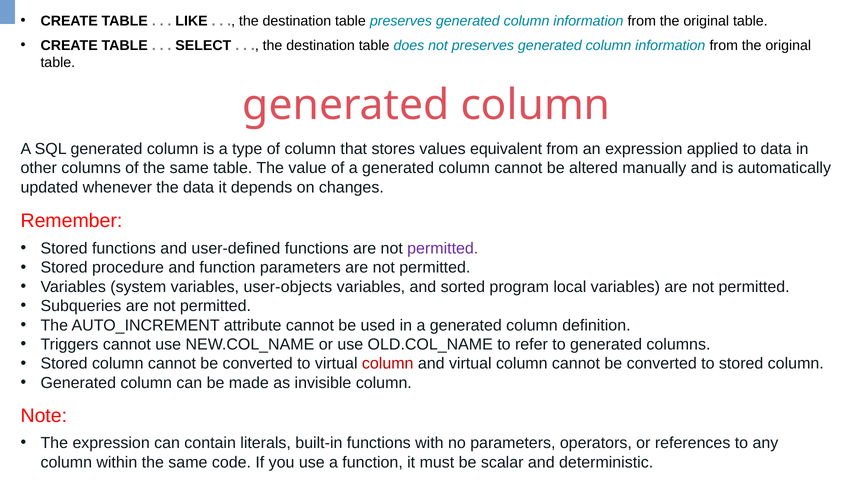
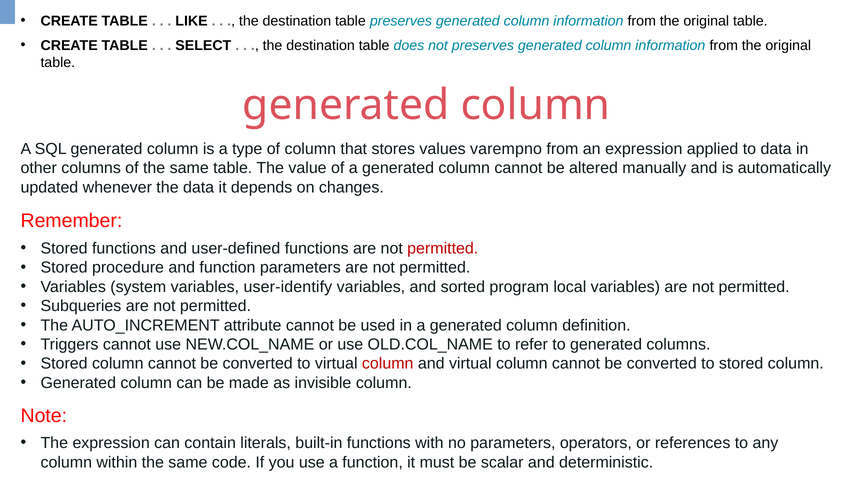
equivalent: equivalent -> varempno
permitted at (443, 248) colour: purple -> red
user-objects: user-objects -> user-identify
